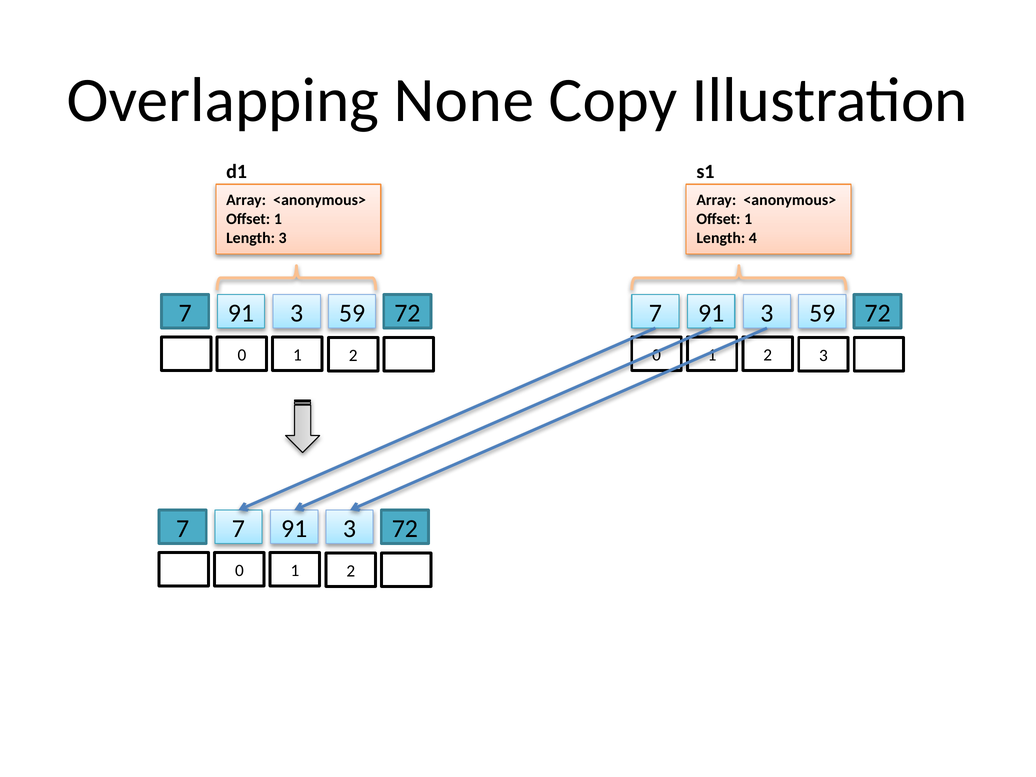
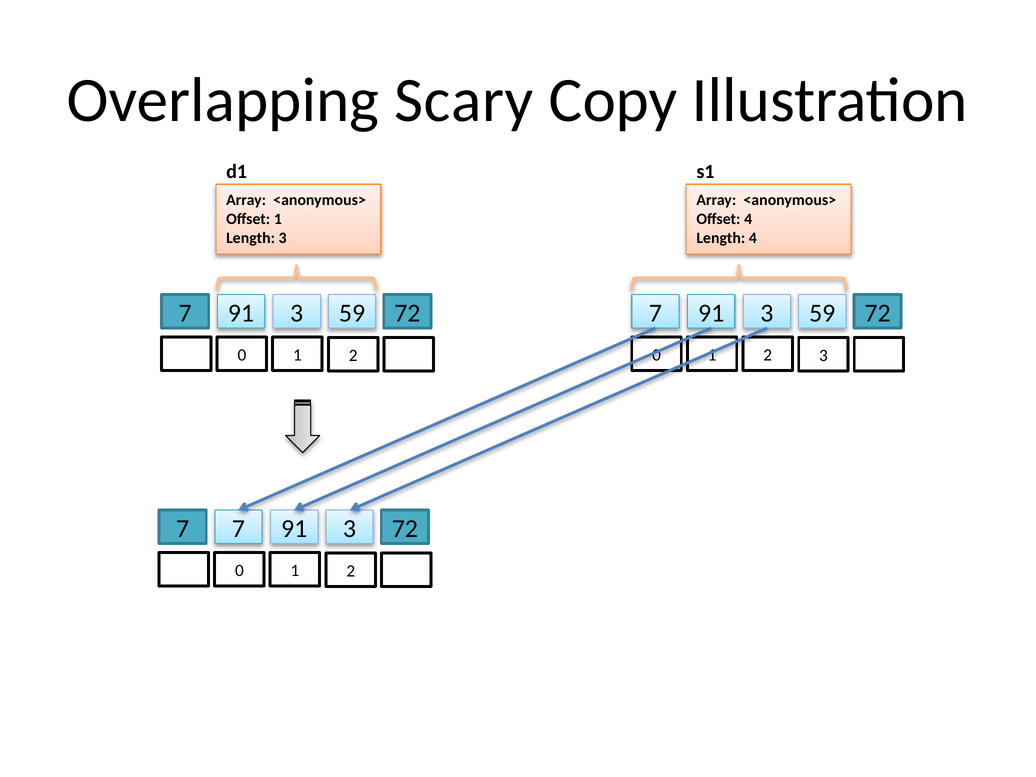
None: None -> Scary
1 at (748, 219): 1 -> 4
